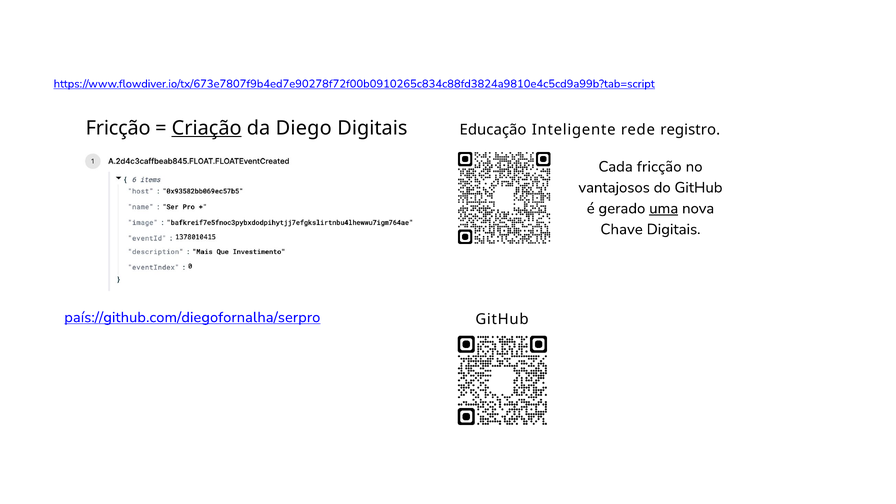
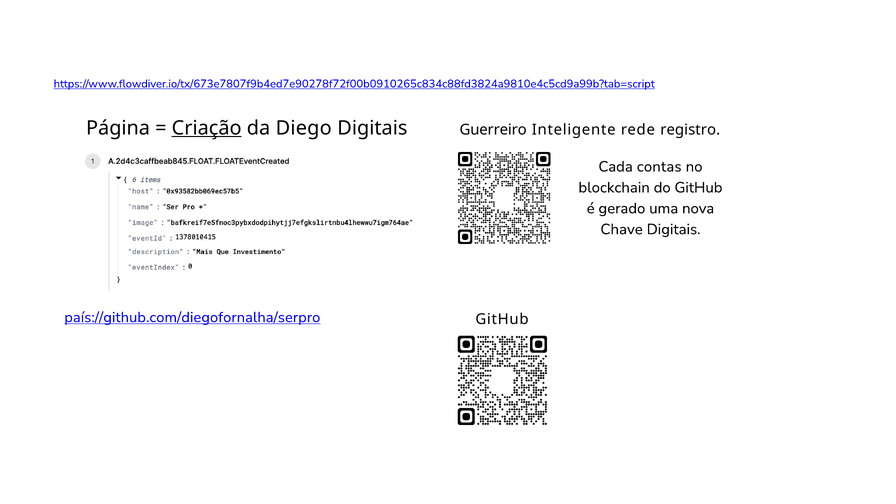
Fricção at (118, 128): Fricção -> Página
Educação: Educação -> Guerreiro
Cada fricção: fricção -> contas
vantajosos: vantajosos -> blockchain
uma underline: present -> none
